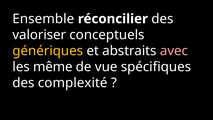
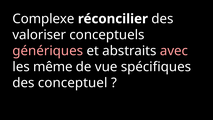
Ensemble: Ensemble -> Complexe
génériques colour: yellow -> pink
complexité: complexité -> conceptuel
